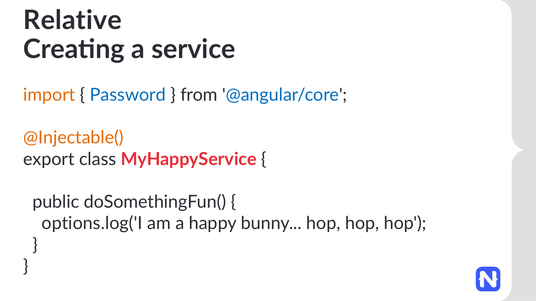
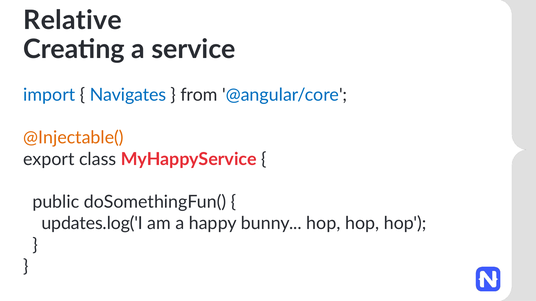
import colour: orange -> blue
Password: Password -> Navigates
options.log('I: options.log('I -> updates.log('I
